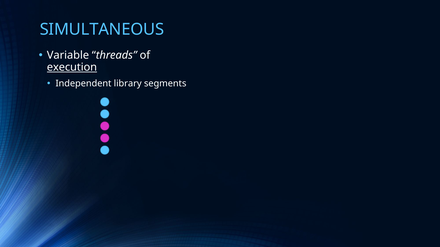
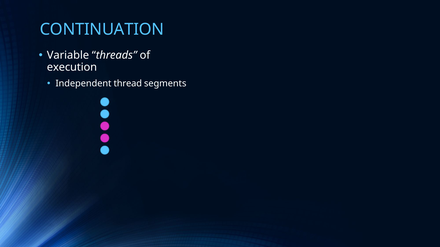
SIMULTANEOUS: SIMULTANEOUS -> CONTINUATION
execution underline: present -> none
library: library -> thread
